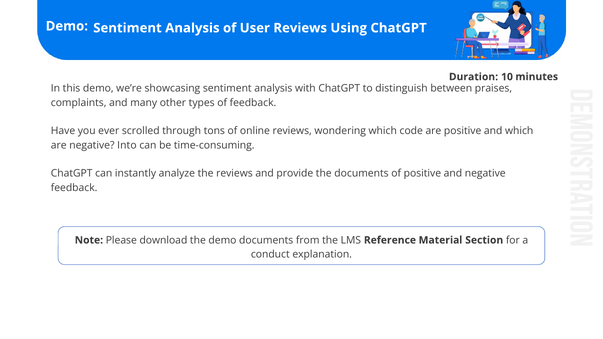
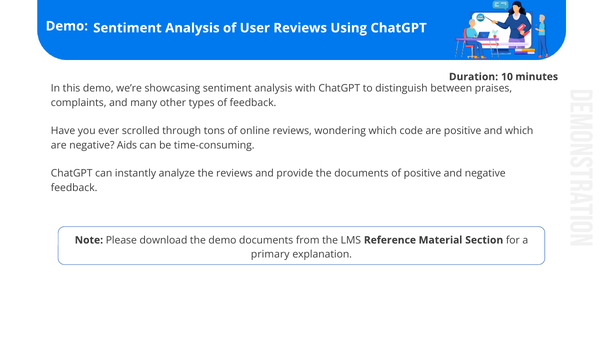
Into: Into -> Aids
conduct: conduct -> primary
